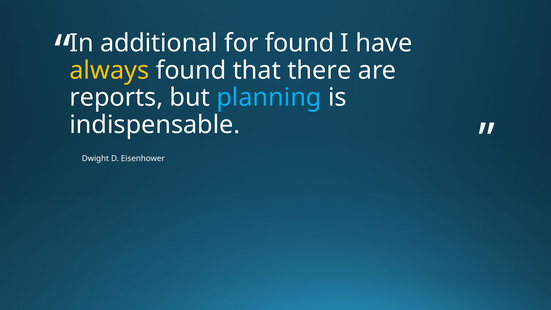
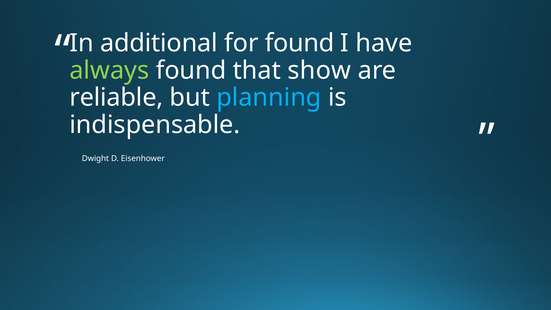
always colour: yellow -> light green
there: there -> show
reports: reports -> reliable
